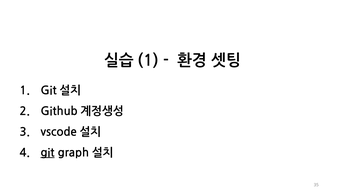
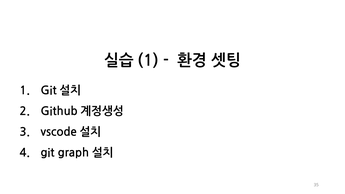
git underline: present -> none
